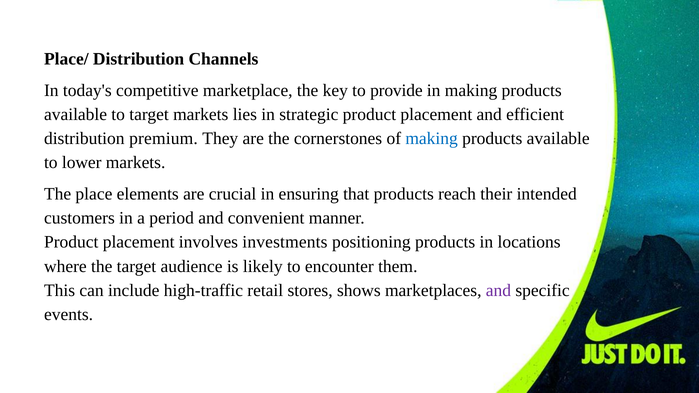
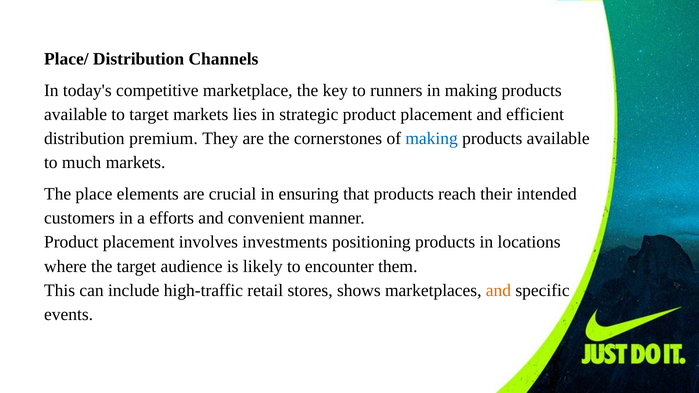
provide: provide -> runners
lower: lower -> much
period: period -> efforts
and at (498, 291) colour: purple -> orange
